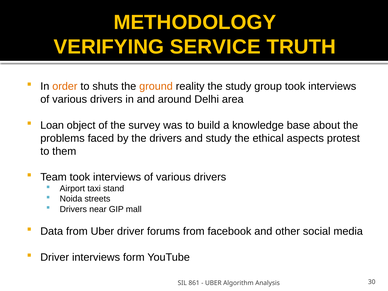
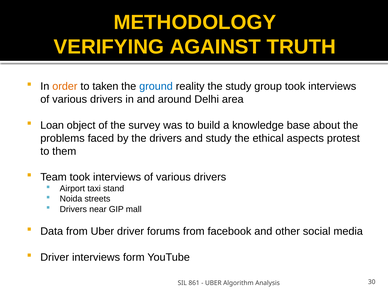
SERVICE: SERVICE -> AGAINST
shuts: shuts -> taken
ground colour: orange -> blue
